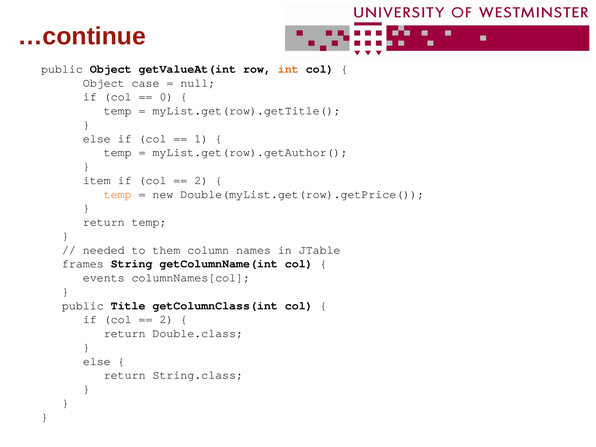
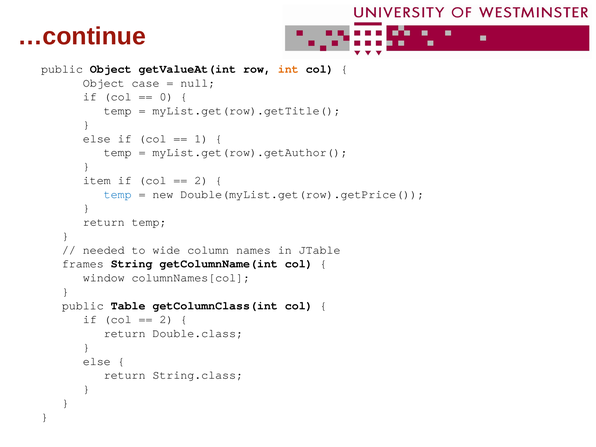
temp at (118, 194) colour: orange -> blue
them: them -> wide
events: events -> window
Title: Title -> Table
